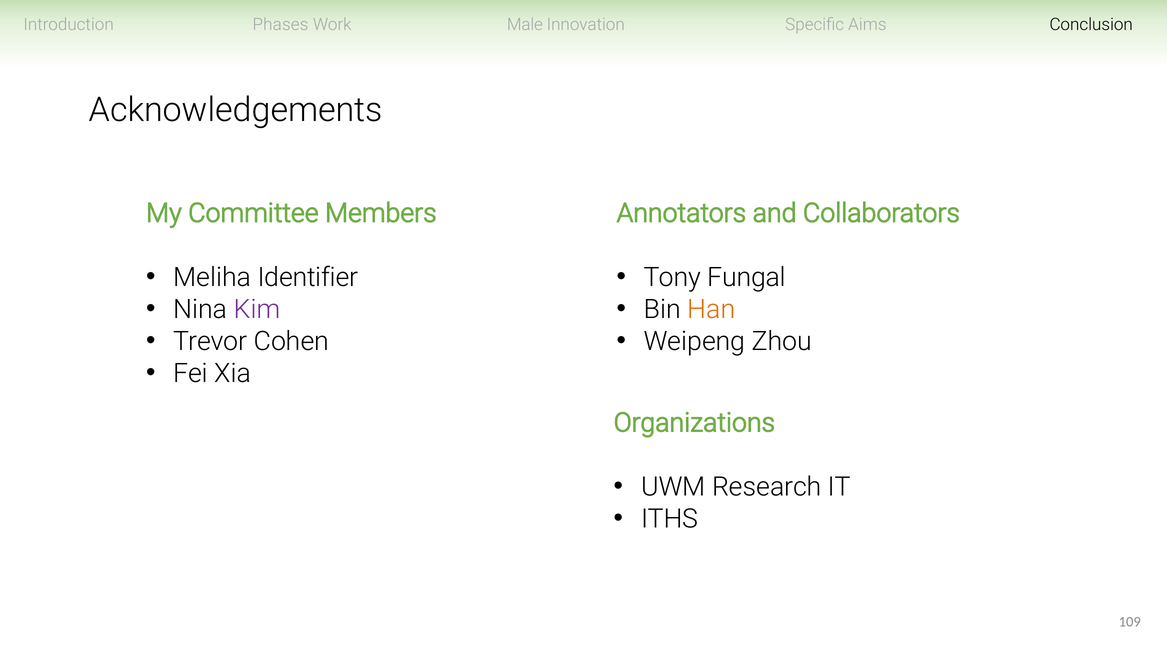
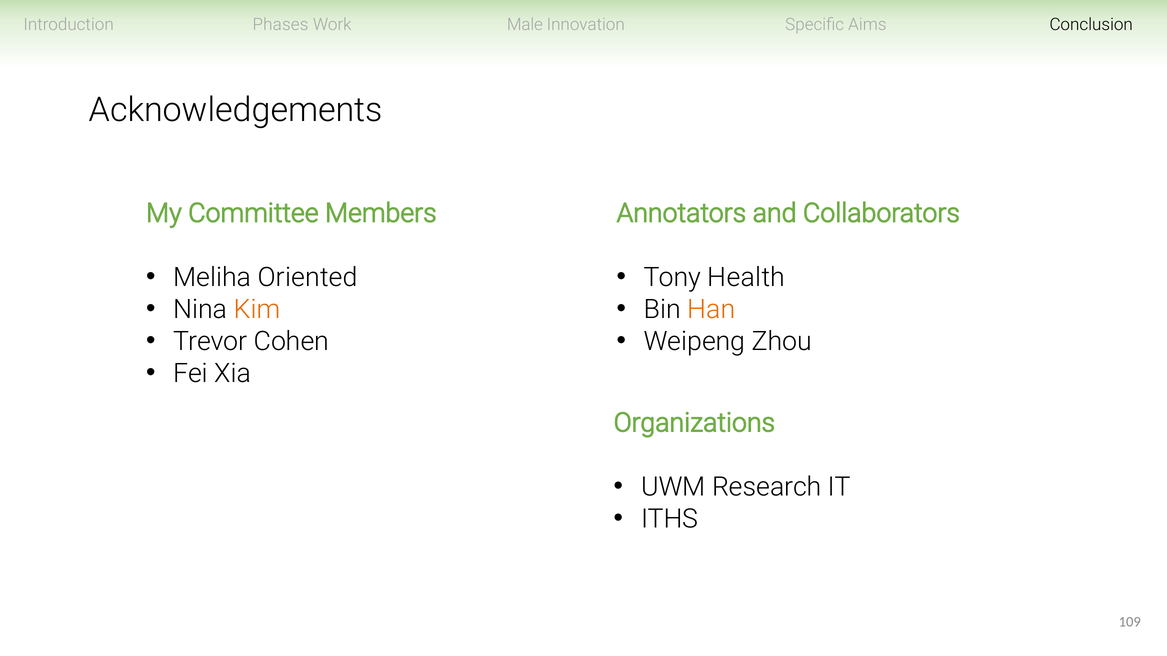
Identifier: Identifier -> Oriented
Fungal: Fungal -> Health
Kim colour: purple -> orange
